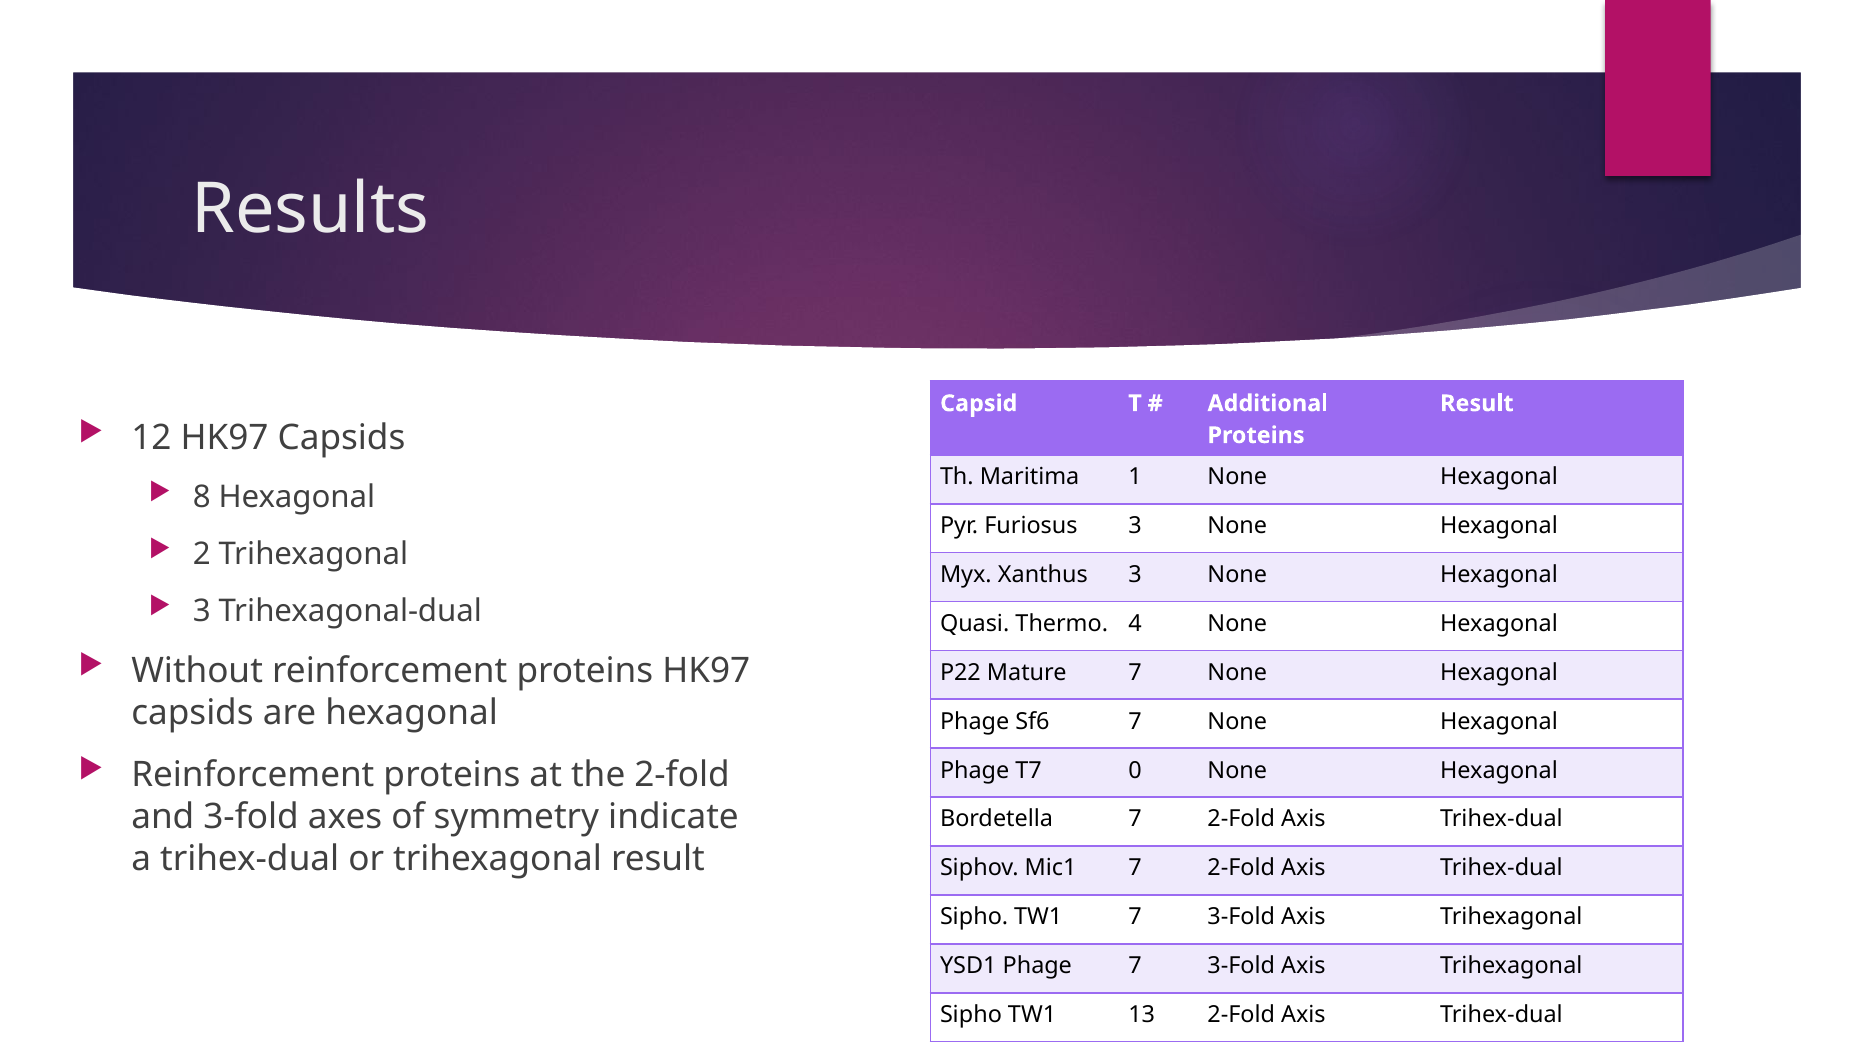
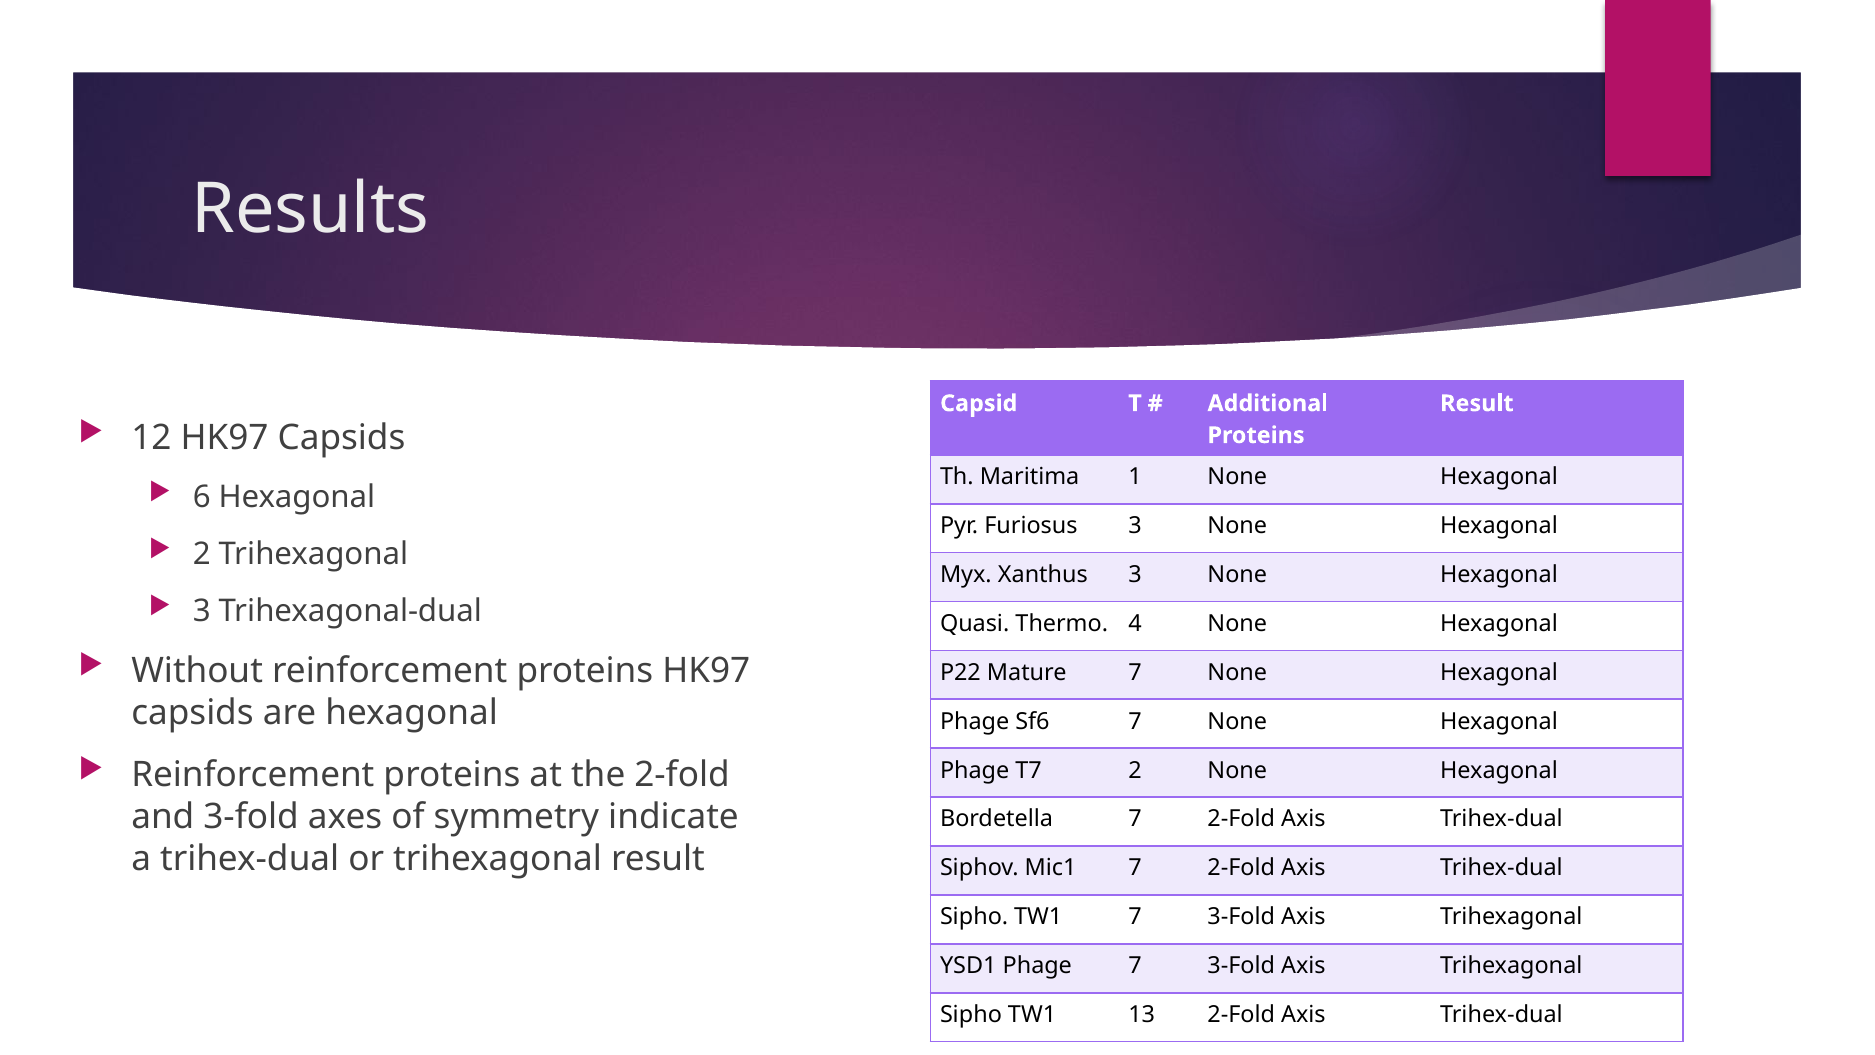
8: 8 -> 6
T7 0: 0 -> 2
